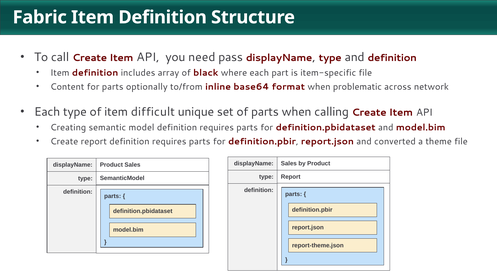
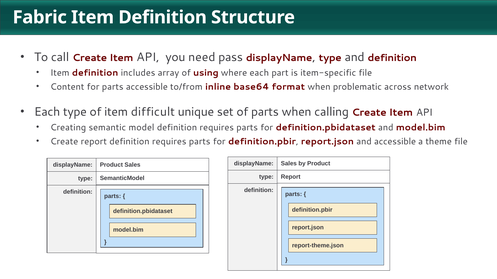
black: black -> using
parts optionally: optionally -> accessible
and converted: converted -> accessible
